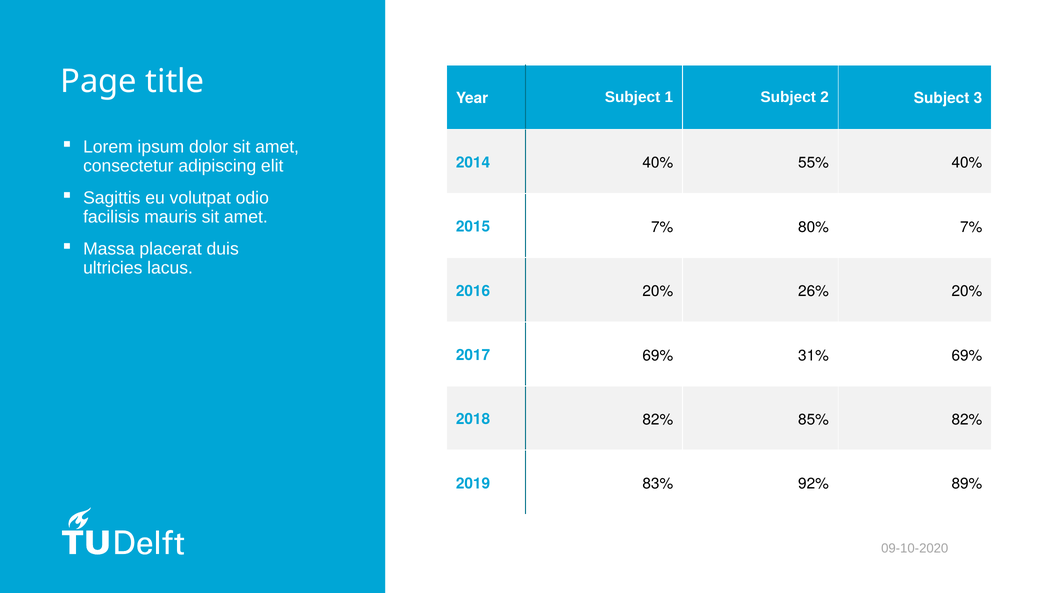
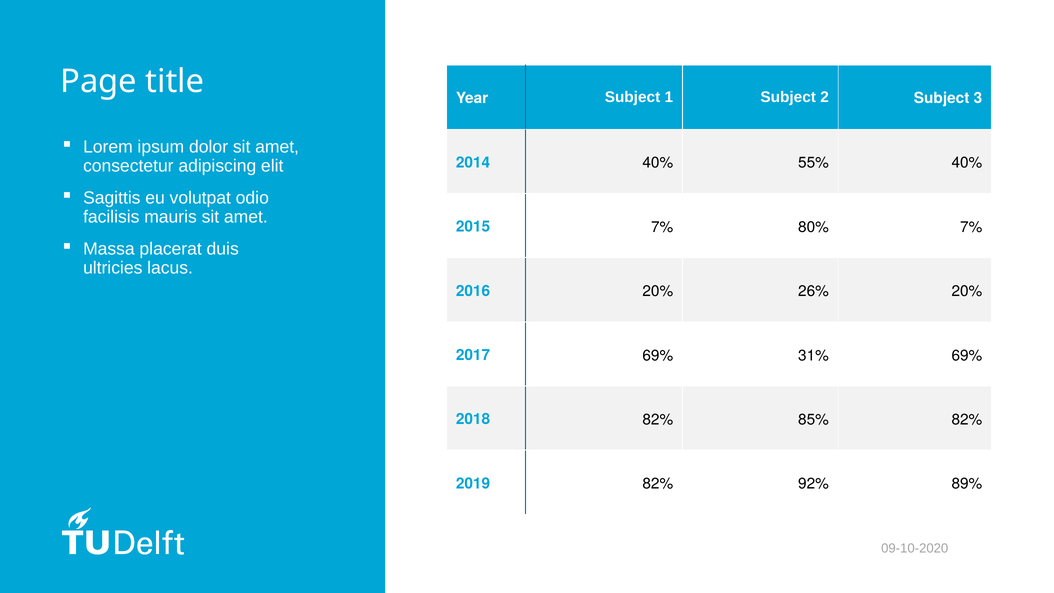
2019 83%: 83% -> 82%
